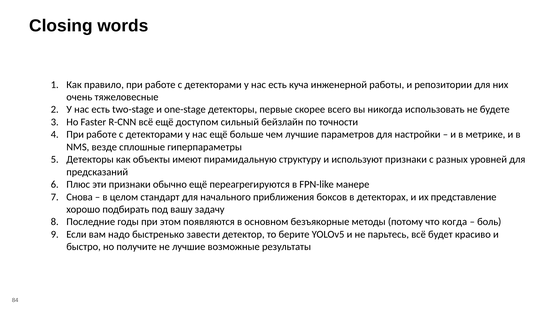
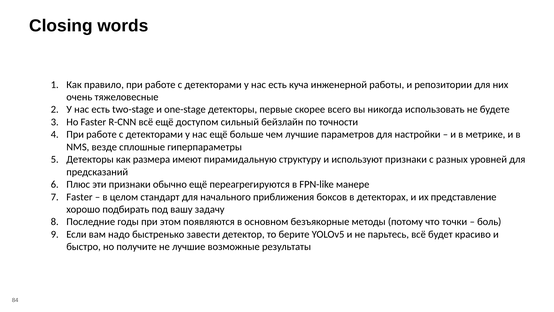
объекты: объекты -> размера
Снова at (80, 197): Снова -> Faster
когда: когда -> точки
